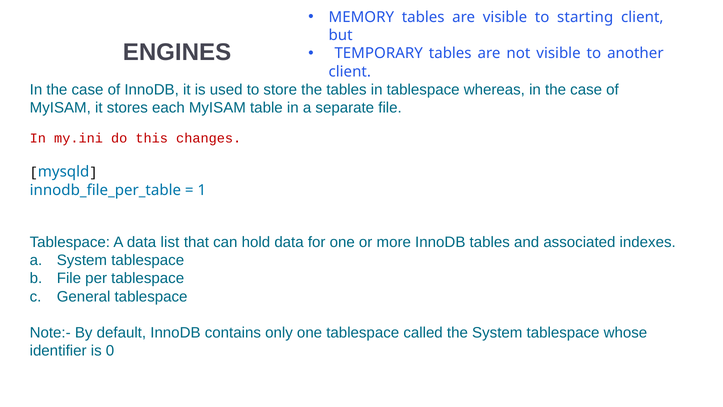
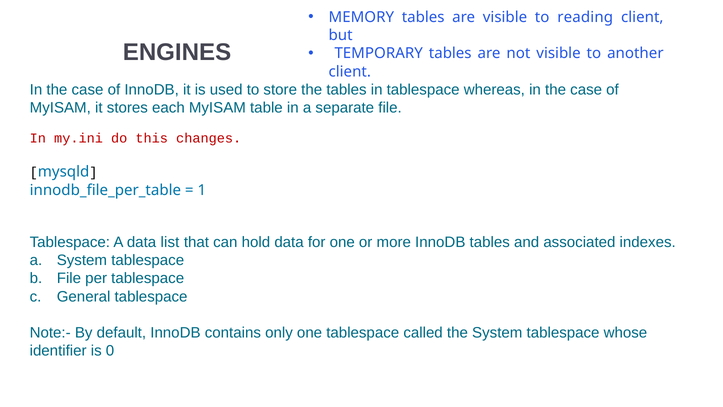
starting: starting -> reading
